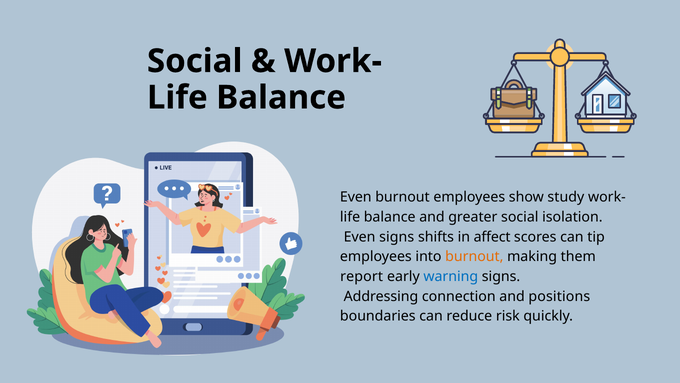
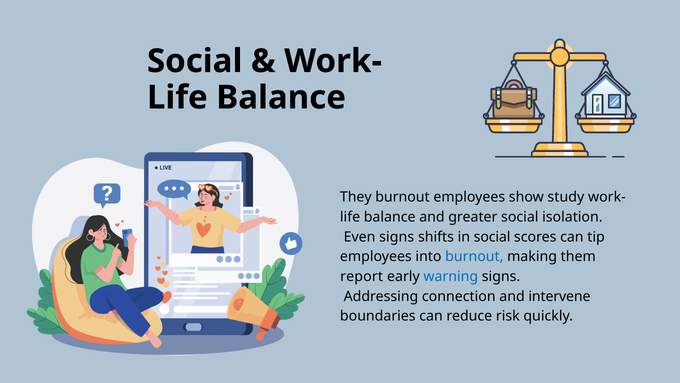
Even at (356, 197): Even -> They
in affect: affect -> social
burnout at (474, 256) colour: orange -> blue
positions: positions -> intervene
